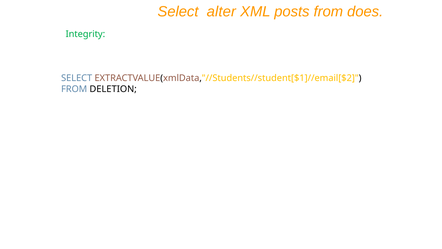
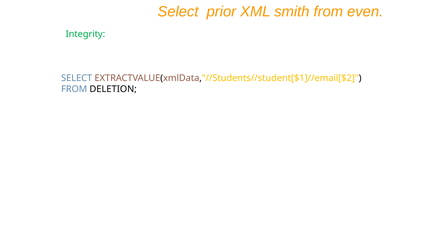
alter: alter -> prior
posts: posts -> smith
does: does -> even
